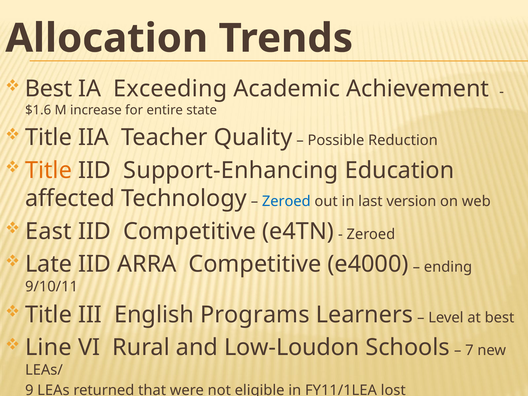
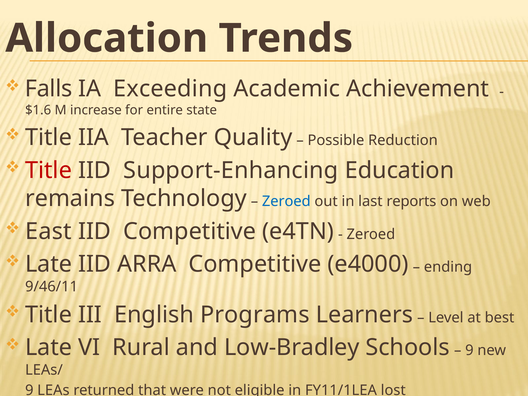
Best at (49, 89): Best -> Falls
Title at (49, 170) colour: orange -> red
affected: affected -> remains
version: version -> reports
9/10/11: 9/10/11 -> 9/46/11
Line at (48, 348): Line -> Late
Low-Loudon: Low-Loudon -> Low-Bradley
7 at (469, 350): 7 -> 9
